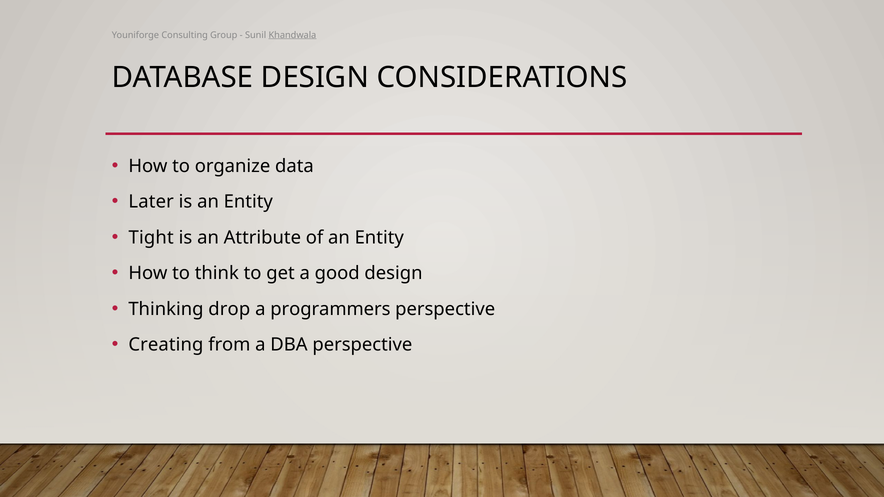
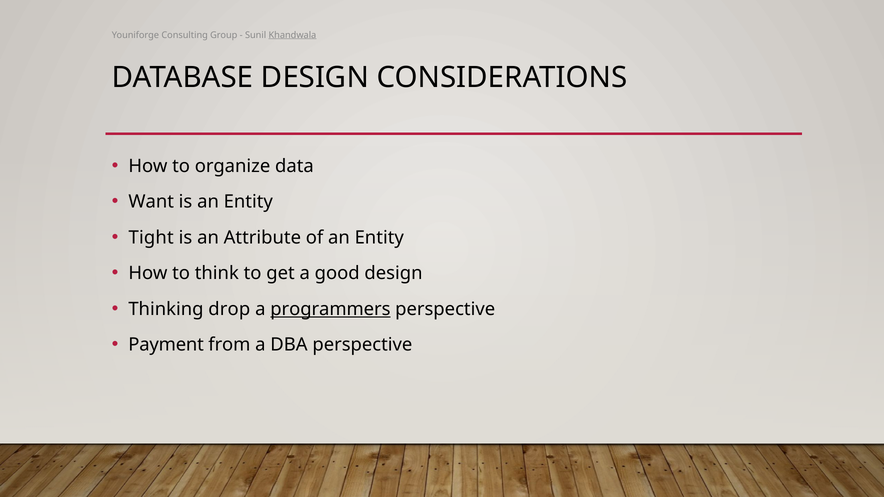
Later: Later -> Want
programmers underline: none -> present
Creating: Creating -> Payment
